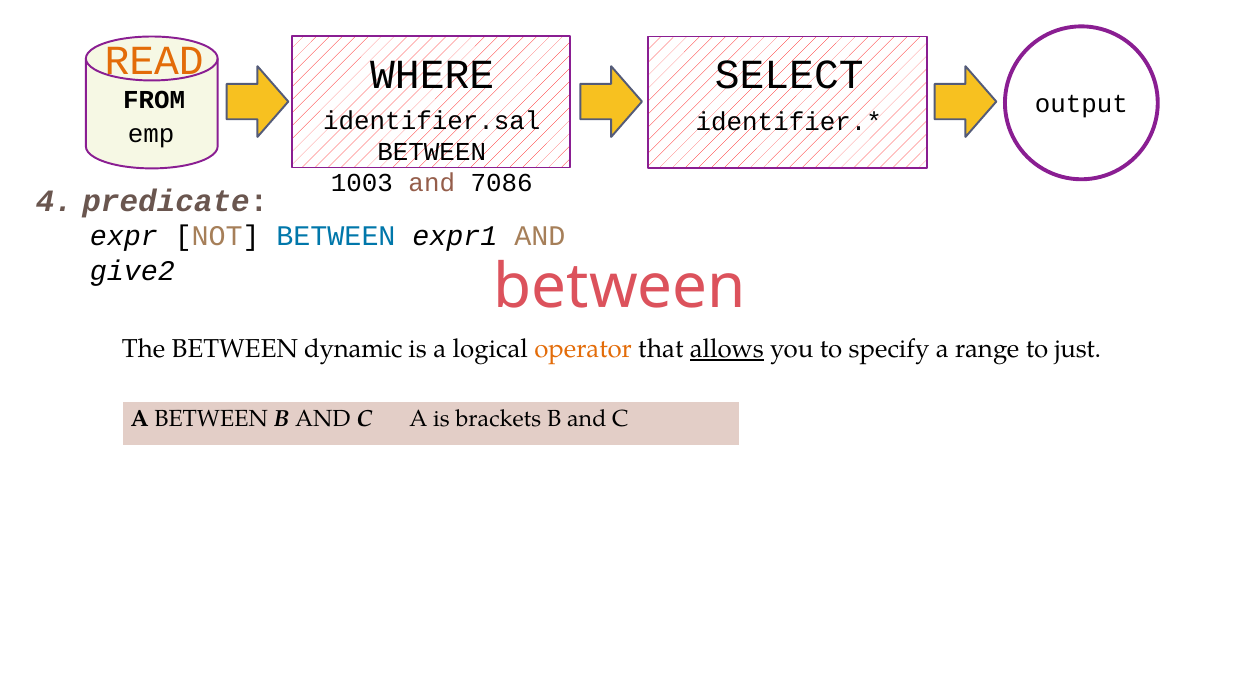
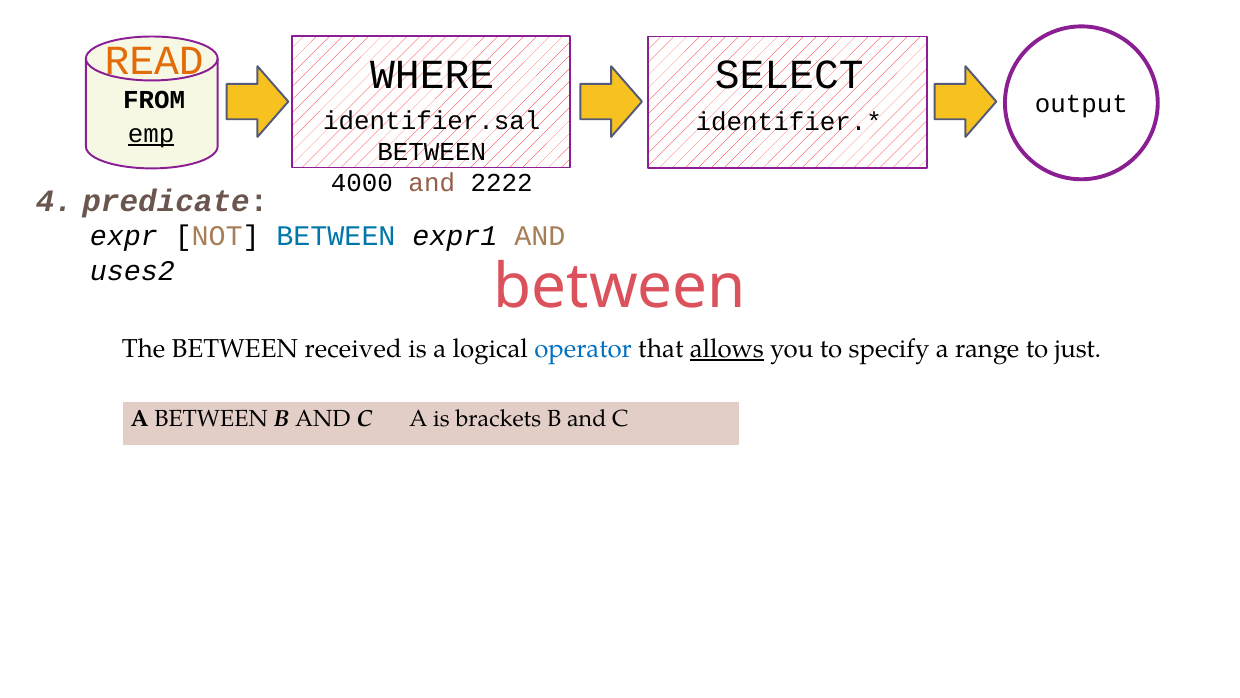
emp underline: none -> present
1003: 1003 -> 4000
7086: 7086 -> 2222
give2: give2 -> uses2
dynamic: dynamic -> received
operator colour: orange -> blue
